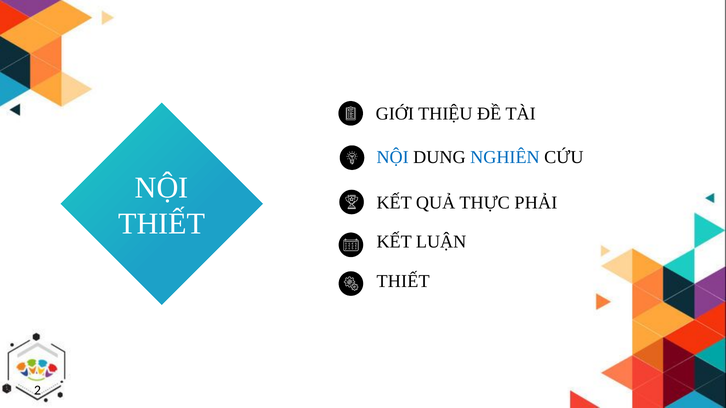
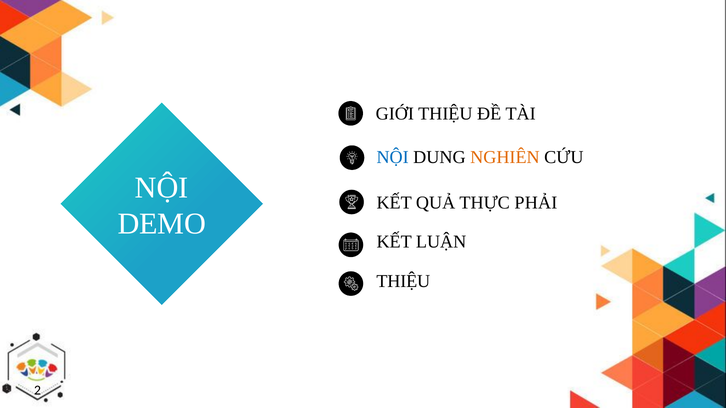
NGHIÊN colour: blue -> orange
THIẾT at (162, 224): THIẾT -> DEMO
THIẾT at (403, 281): THIẾT -> THIỆU
